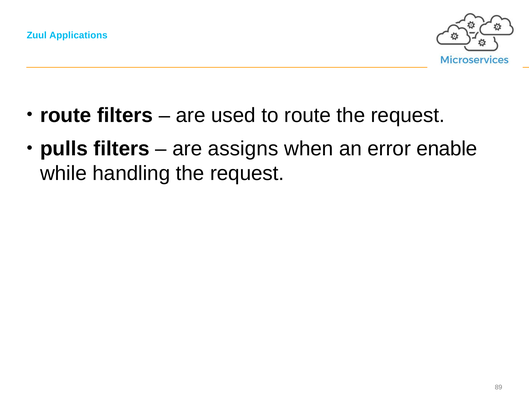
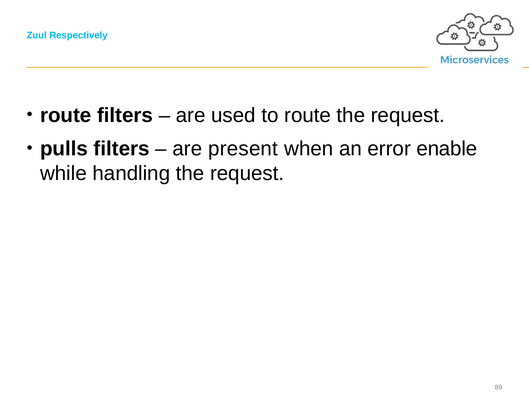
Applications: Applications -> Respectively
assigns: assigns -> present
